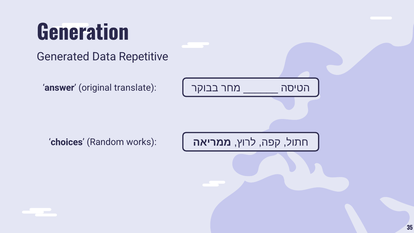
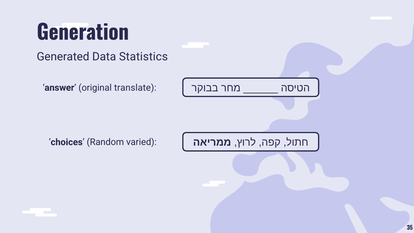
Repetitive: Repetitive -> Statistics
works: works -> varied
